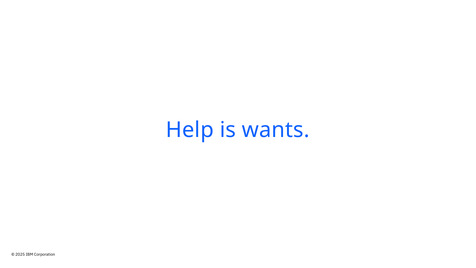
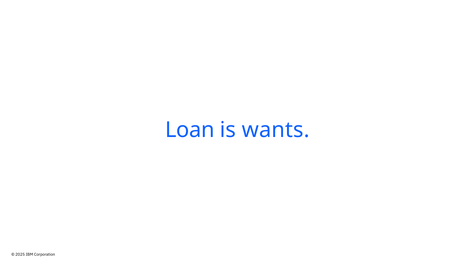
Help: Help -> Loan
